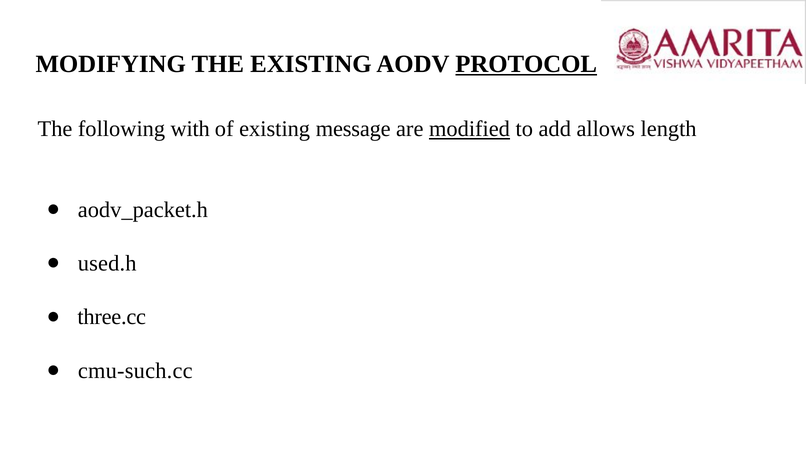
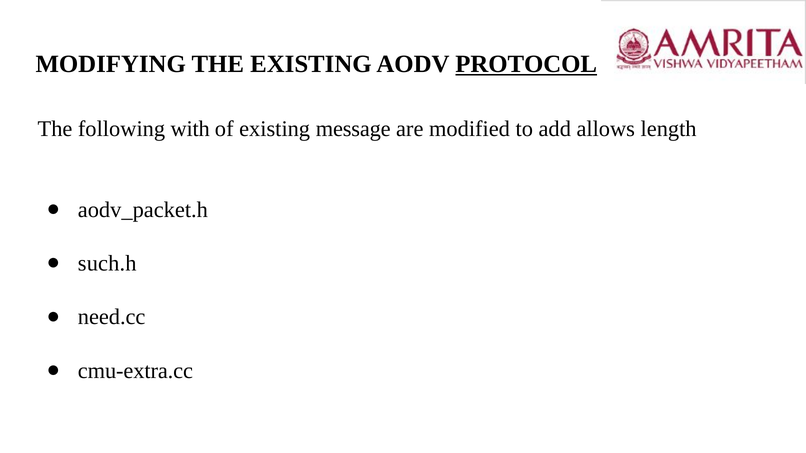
modified underline: present -> none
used.h: used.h -> such.h
three.cc: three.cc -> need.cc
cmu-such.cc: cmu-such.cc -> cmu-extra.cc
